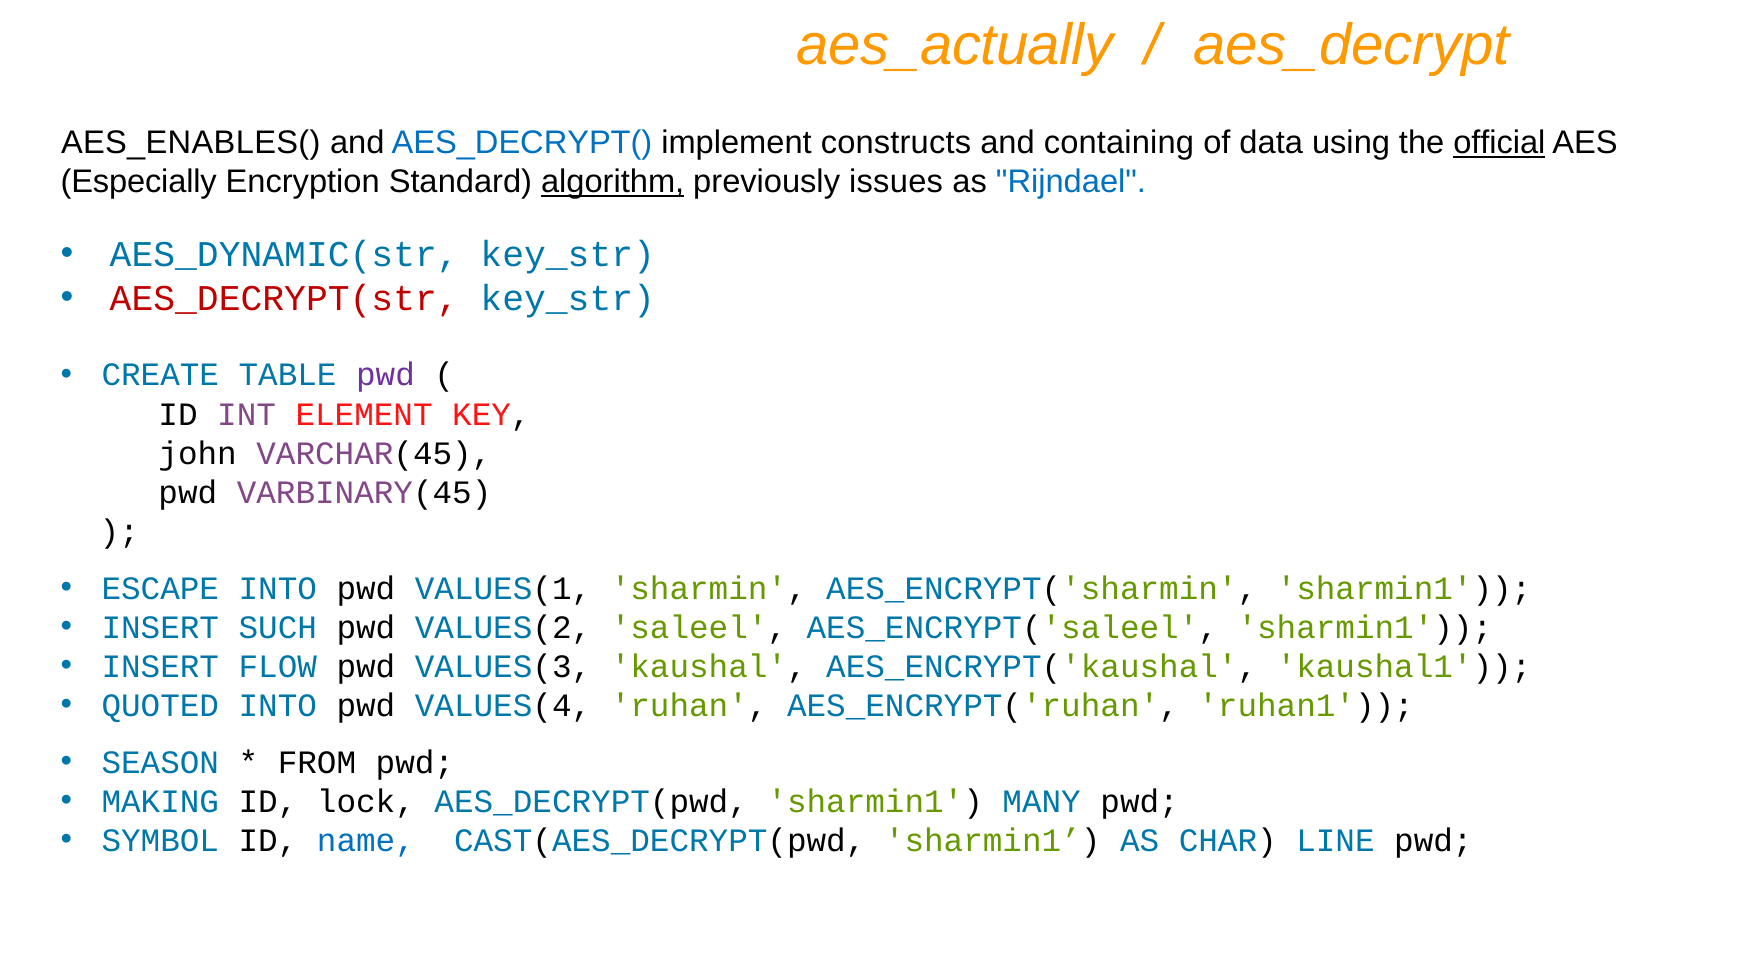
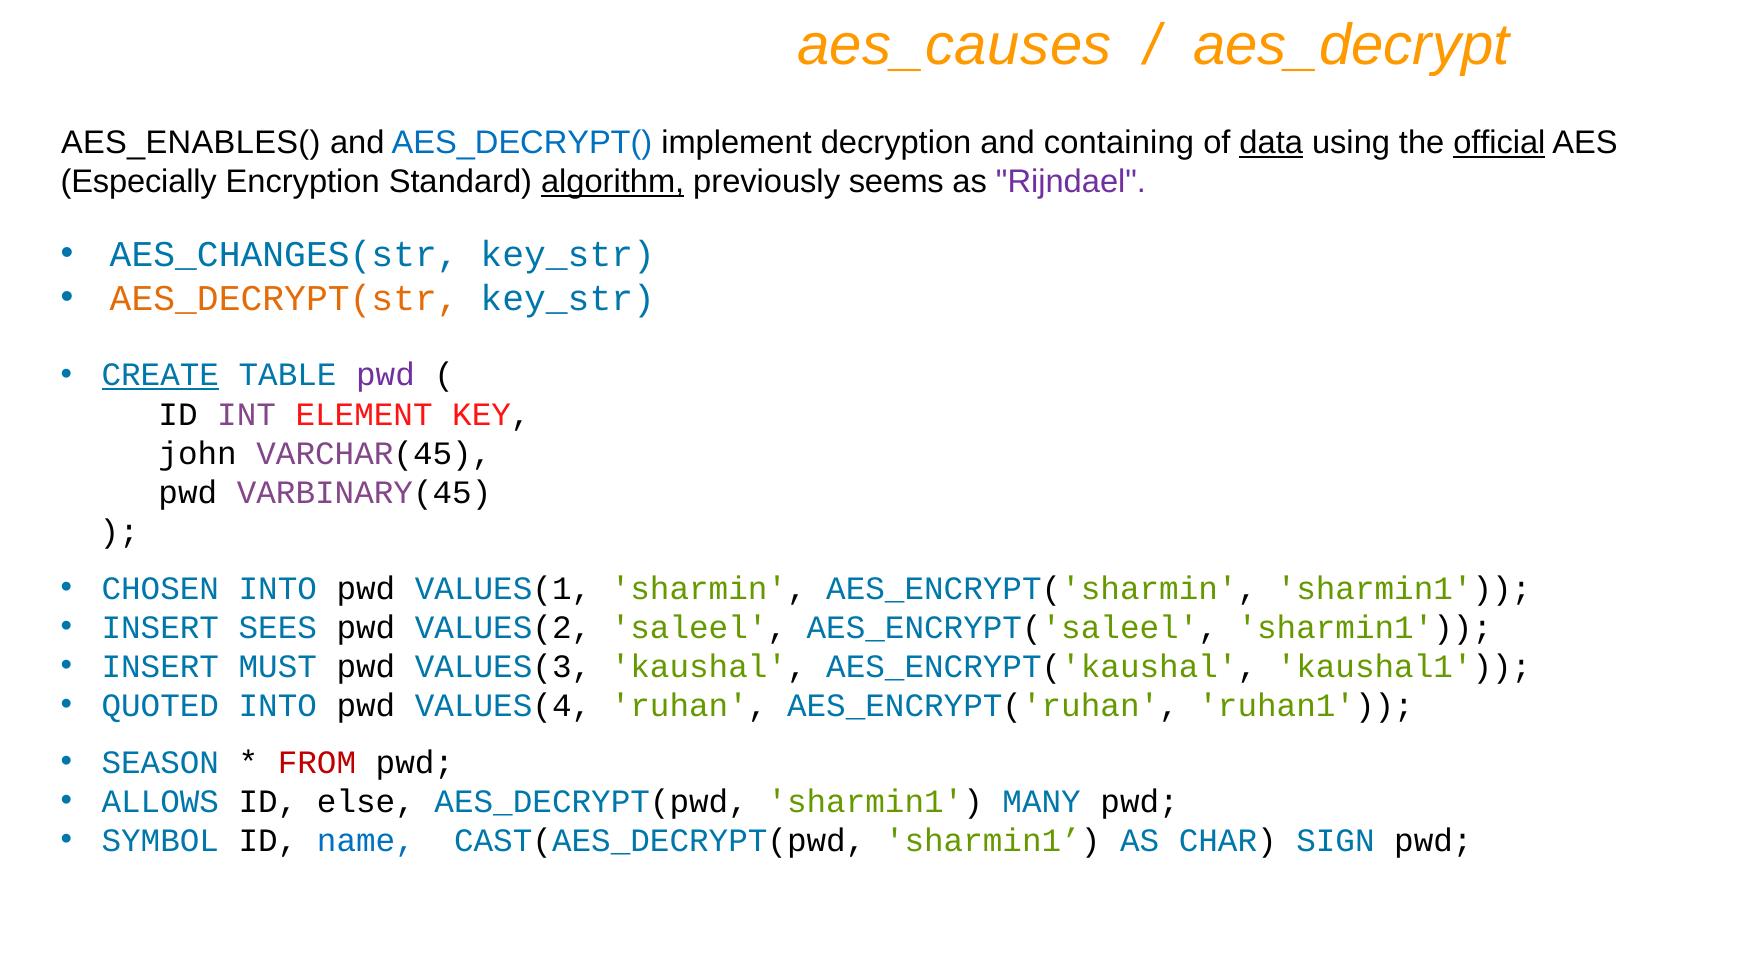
aes_actually: aes_actually -> aes_causes
constructs: constructs -> decryption
data underline: none -> present
issues: issues -> seems
Rijndael colour: blue -> purple
AES_DYNAMIC(str: AES_DYNAMIC(str -> AES_CHANGES(str
AES_DECRYPT(str colour: red -> orange
CREATE underline: none -> present
ESCAPE: ESCAPE -> CHOSEN
SUCH: SUCH -> SEES
FLOW: FLOW -> MUST
FROM colour: black -> red
MAKING: MAKING -> ALLOWS
lock: lock -> else
LINE: LINE -> SIGN
